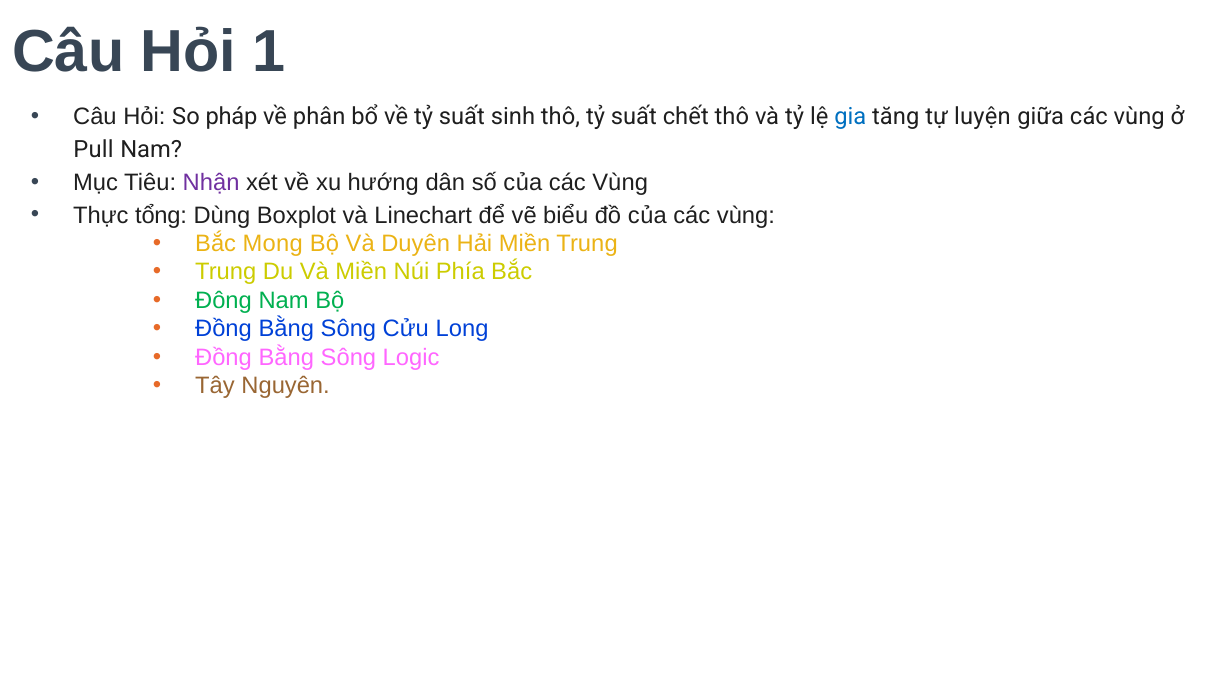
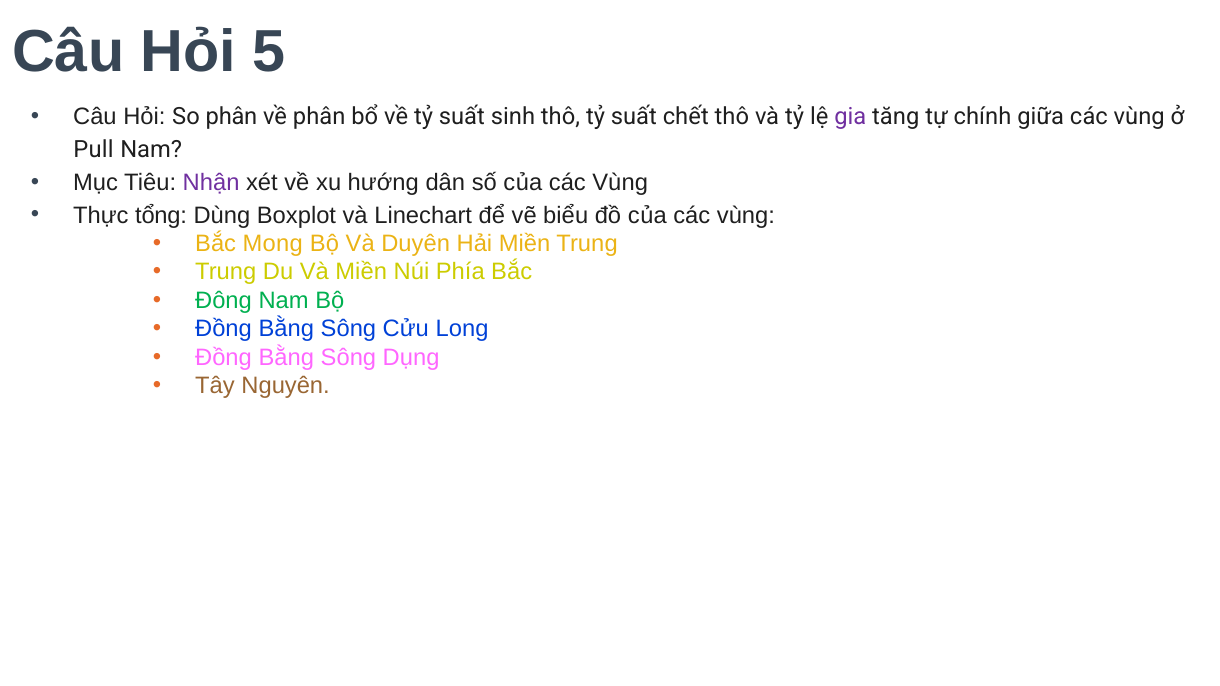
1: 1 -> 5
So pháp: pháp -> phân
gia colour: blue -> purple
luyện: luyện -> chính
Logic: Logic -> Dụng
